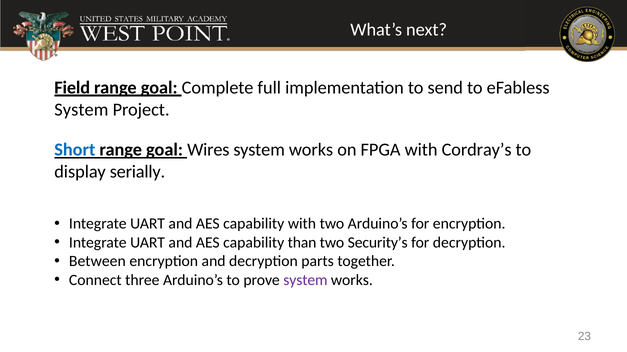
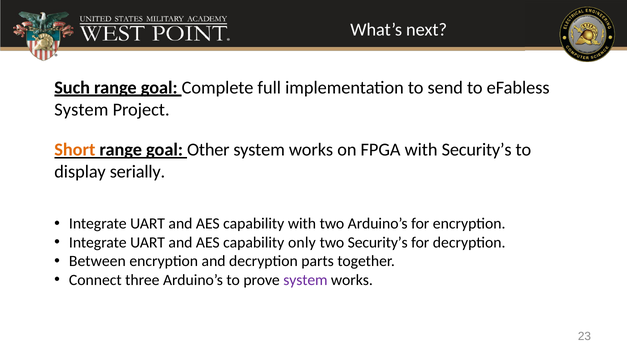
Field: Field -> Such
Short colour: blue -> orange
Wires: Wires -> Other
with Cordray’s: Cordray’s -> Security’s
than: than -> only
